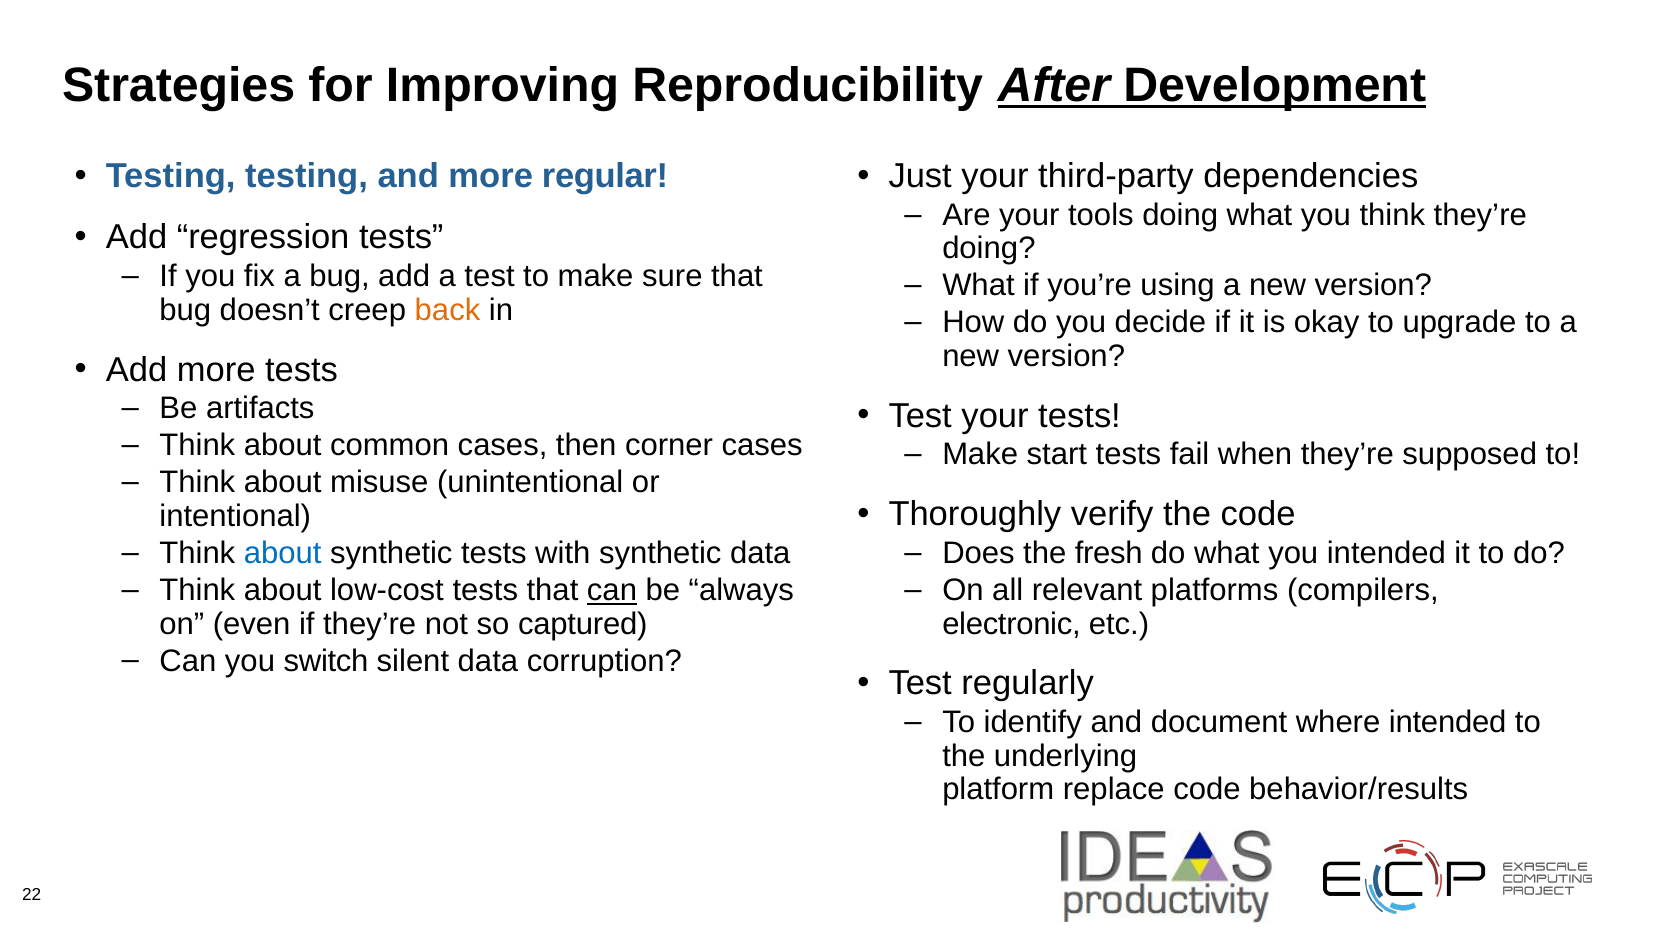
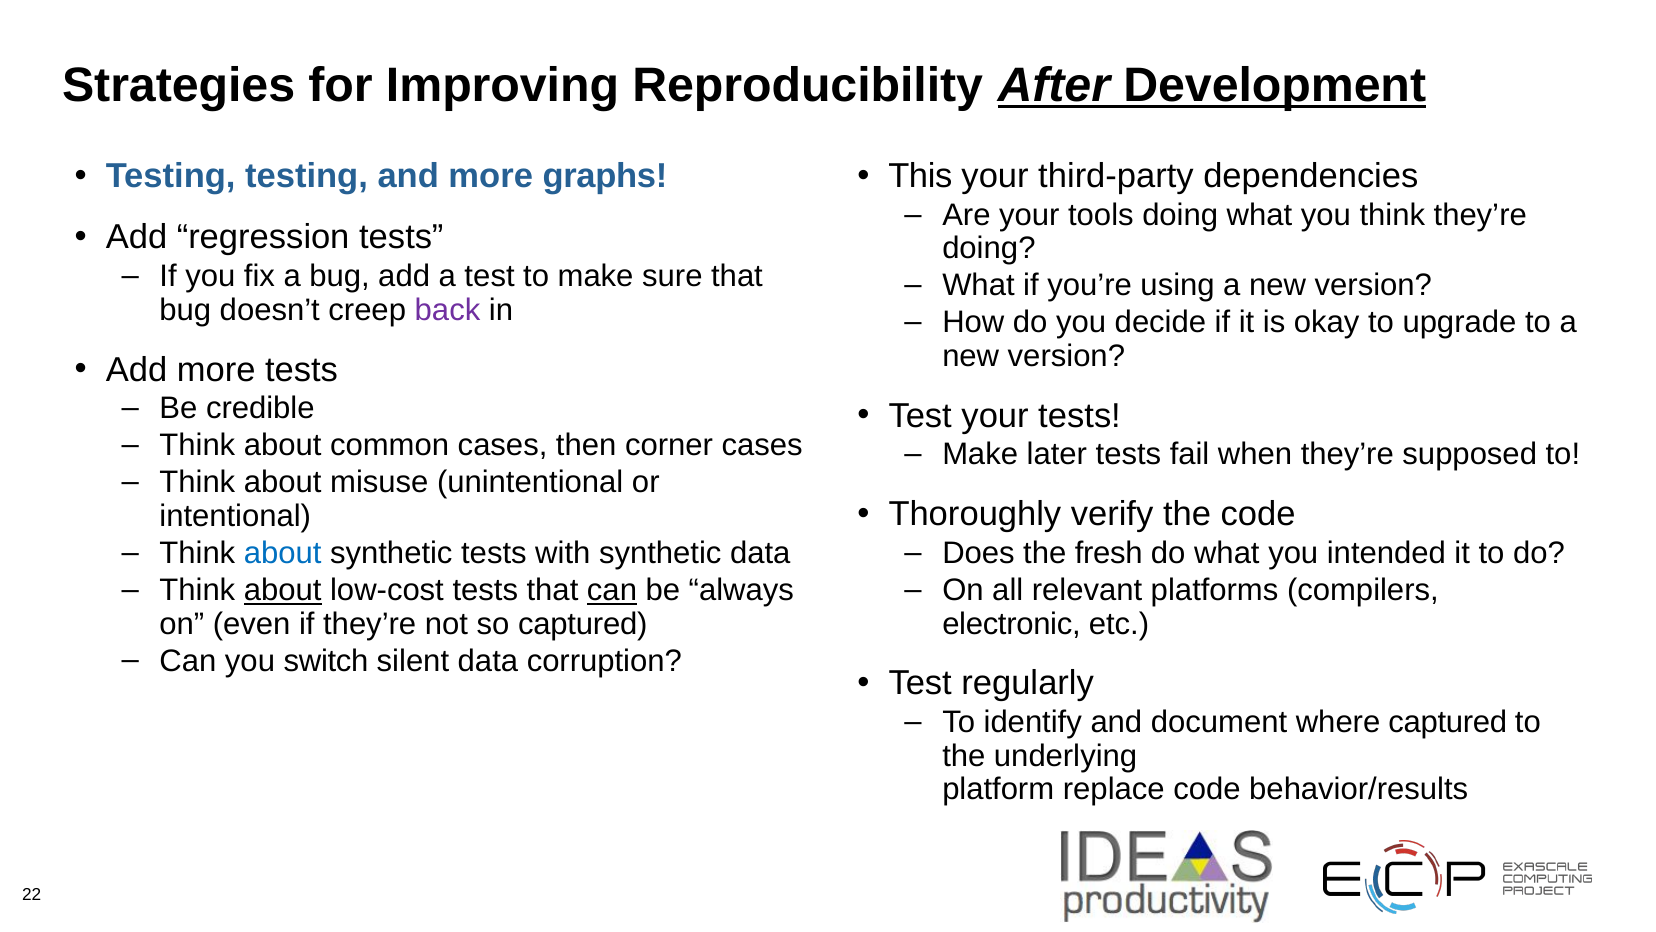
regular: regular -> graphs
Just: Just -> This
back colour: orange -> purple
artifacts: artifacts -> credible
start: start -> later
about at (283, 590) underline: none -> present
where intended: intended -> captured
